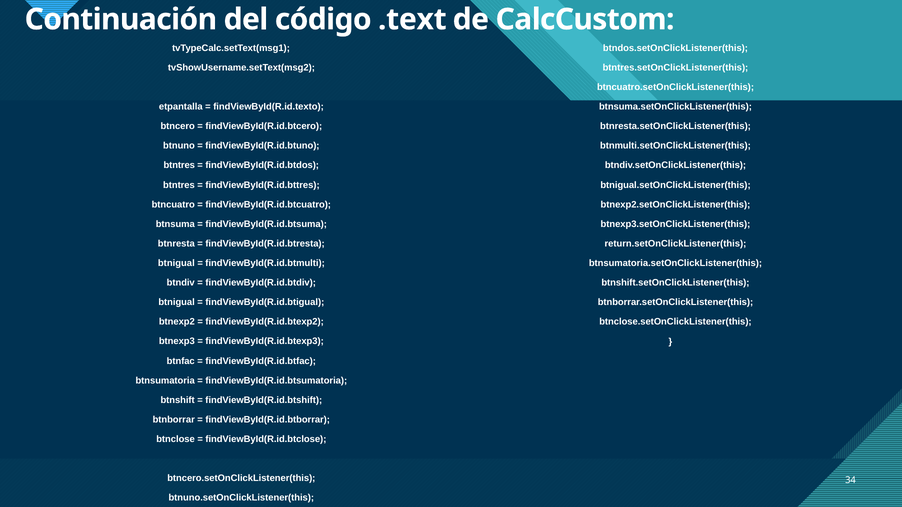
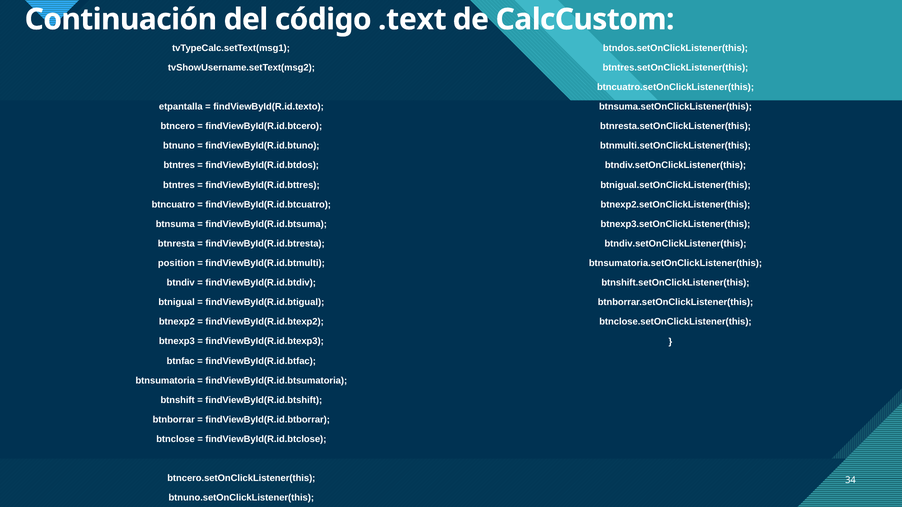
return.setOnClickListener(this at (675, 244): return.setOnClickListener(this -> btndiv.setOnClickListener(this
btnigual at (176, 263): btnigual -> position
